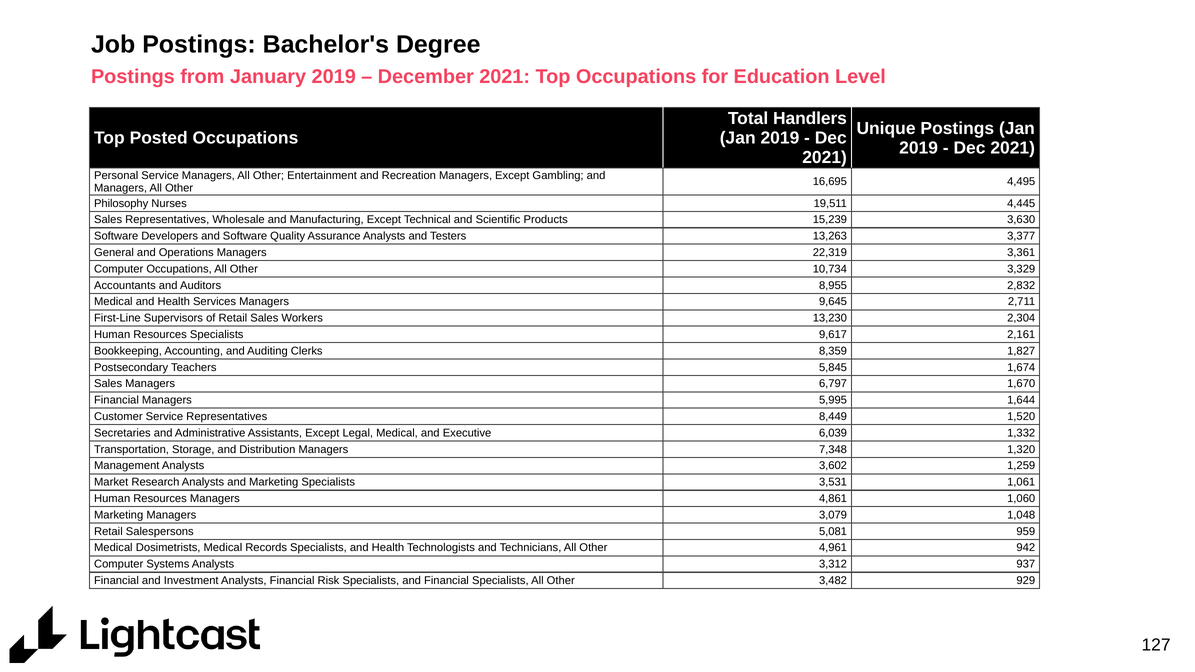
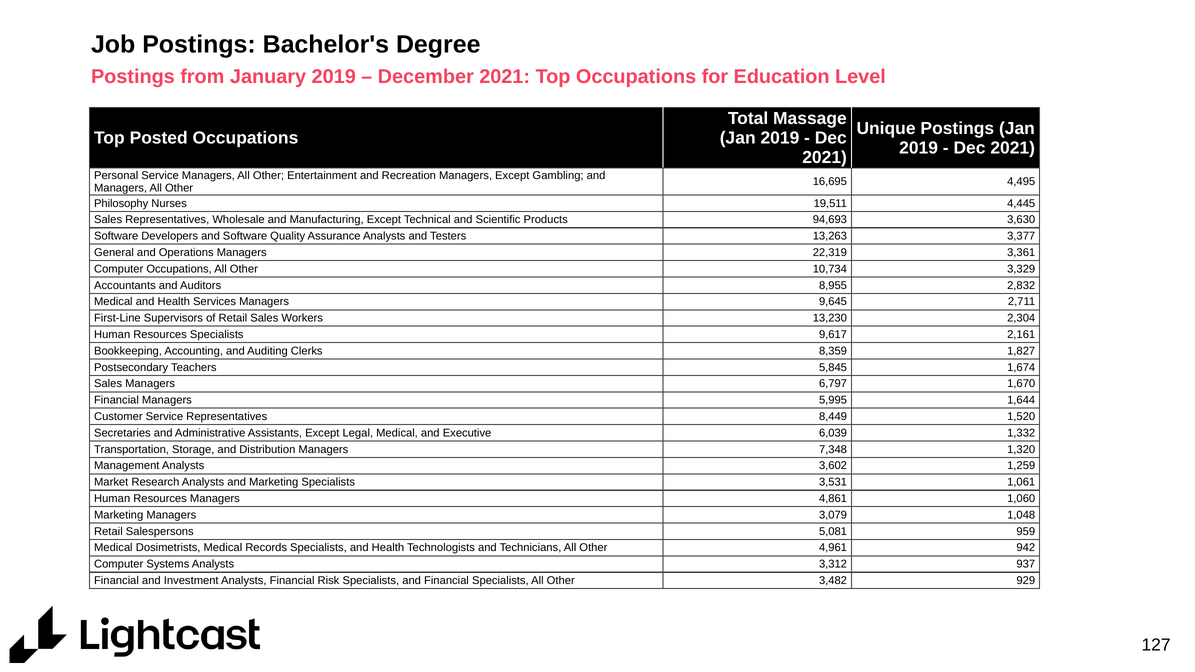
Handlers: Handlers -> Massage
15,239: 15,239 -> 94,693
